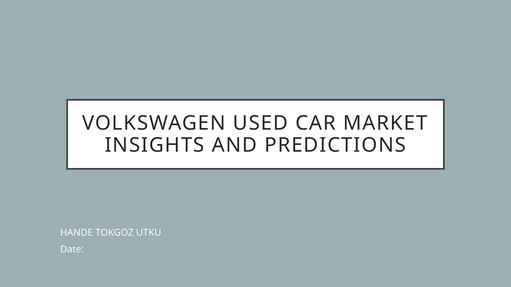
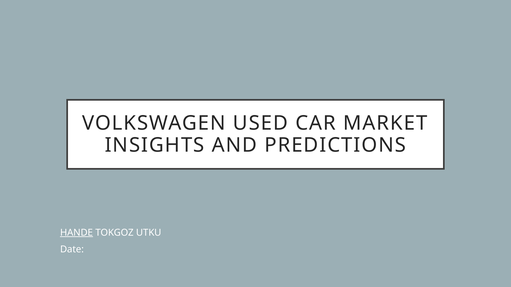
HANDE underline: none -> present
